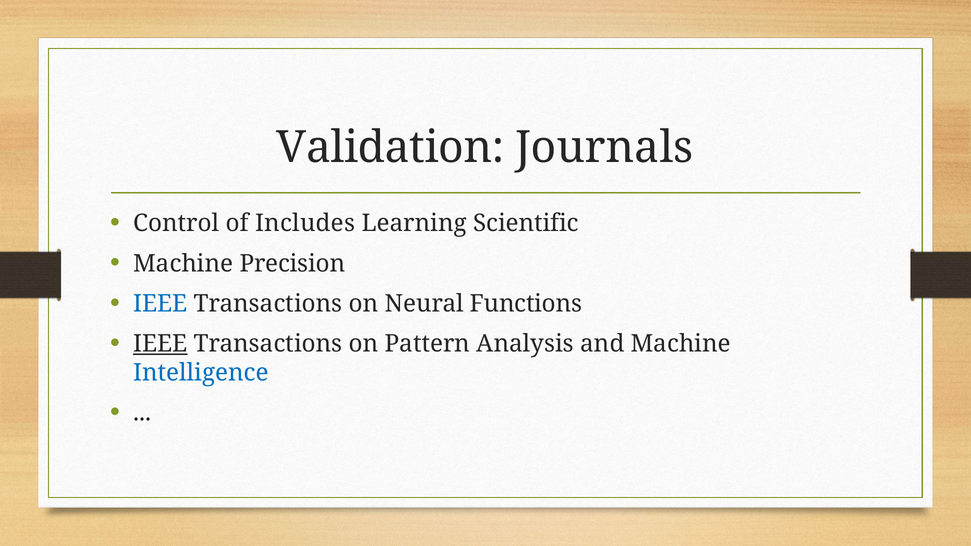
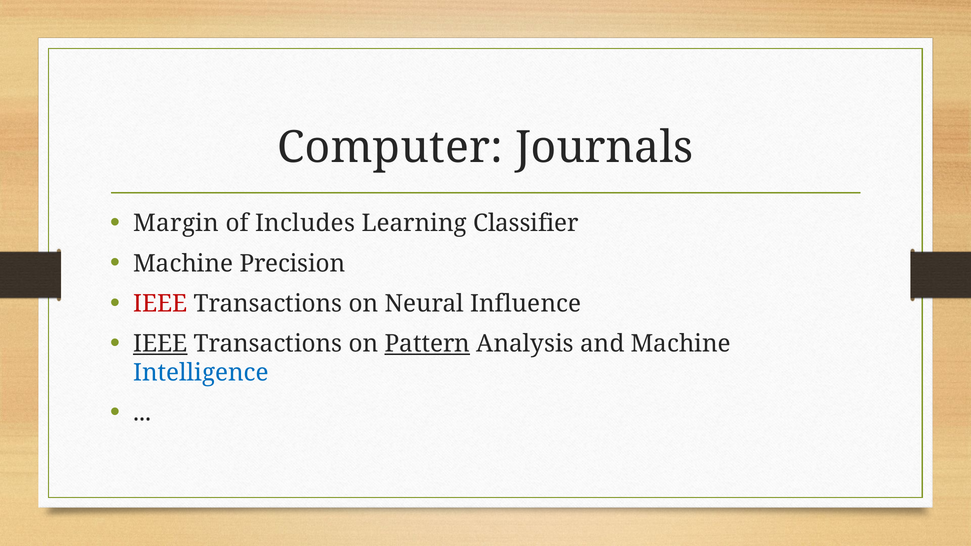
Validation: Validation -> Computer
Control: Control -> Margin
Scientific: Scientific -> Classifier
IEEE at (160, 304) colour: blue -> red
Functions: Functions -> Influence
Pattern underline: none -> present
